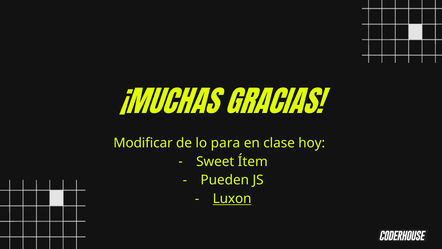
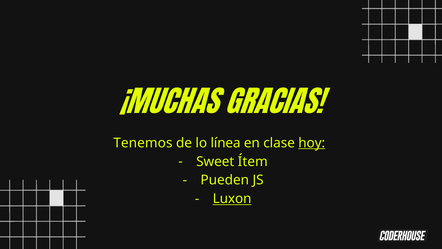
Modificar: Modificar -> Tenemos
para: para -> línea
hoy underline: none -> present
